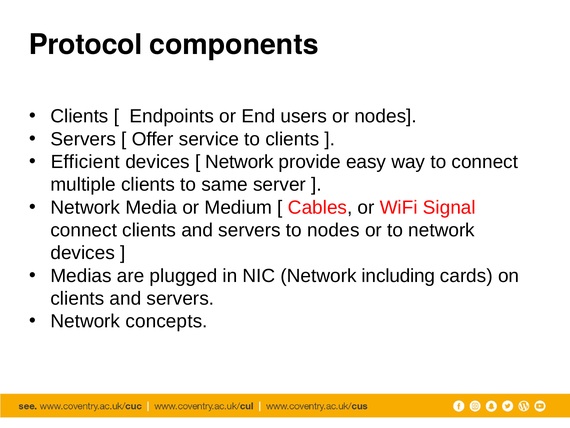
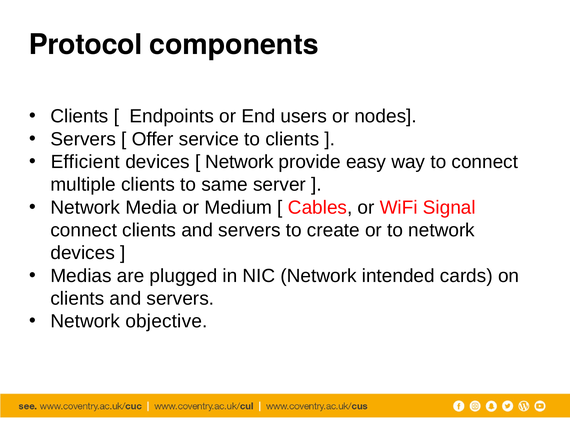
to nodes: nodes -> create
including: including -> intended
concepts: concepts -> objective
